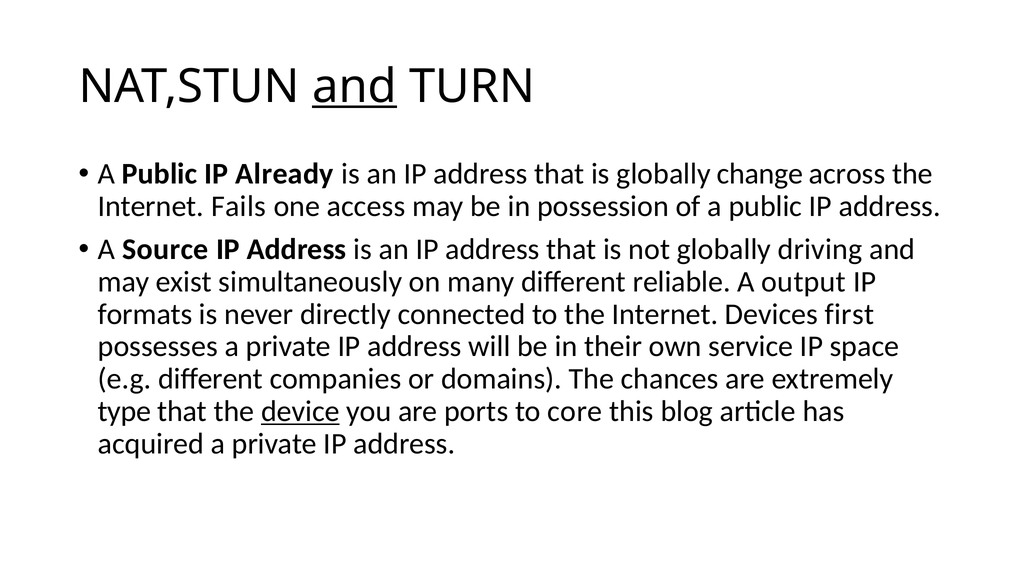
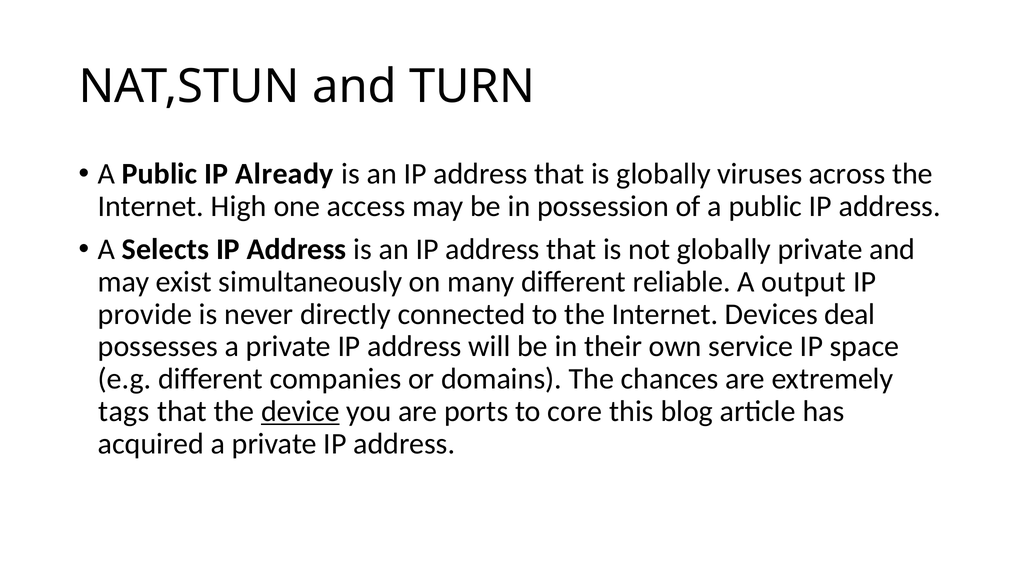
and at (354, 87) underline: present -> none
change: change -> viruses
Fails: Fails -> High
Source: Source -> Selects
globally driving: driving -> private
formats: formats -> provide
first: first -> deal
type: type -> tags
